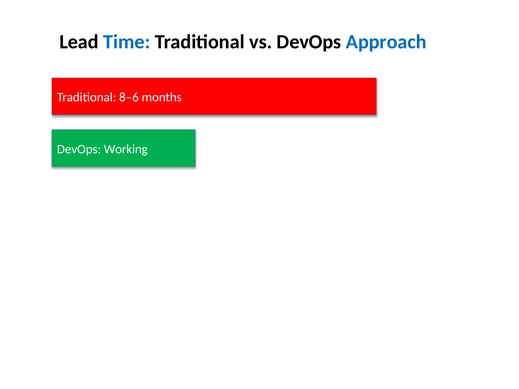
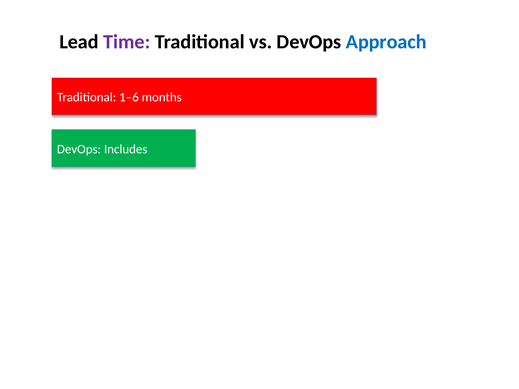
Time colour: blue -> purple
8–6: 8–6 -> 1–6
Working: Working -> Includes
